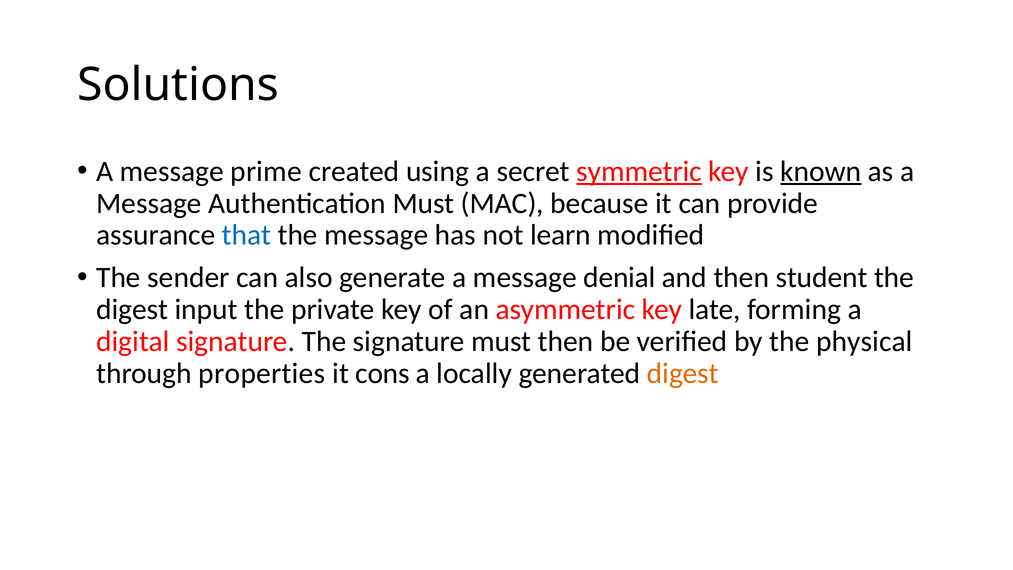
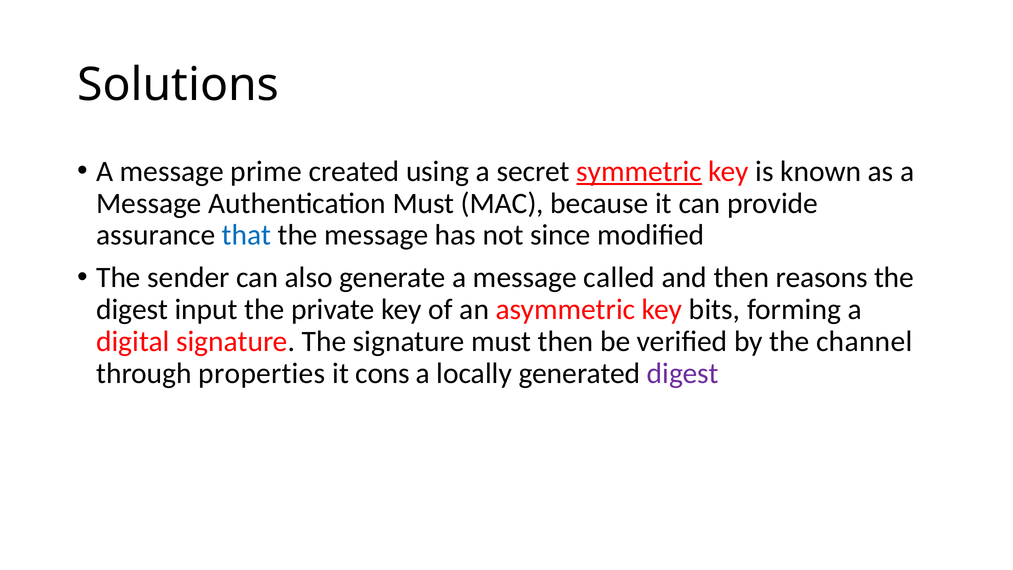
known underline: present -> none
learn: learn -> since
denial: denial -> called
student: student -> reasons
late: late -> bits
physical: physical -> channel
digest at (683, 373) colour: orange -> purple
